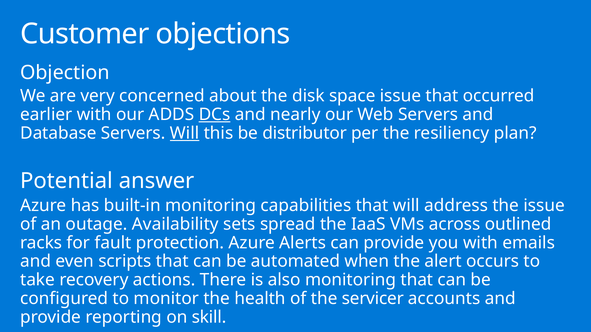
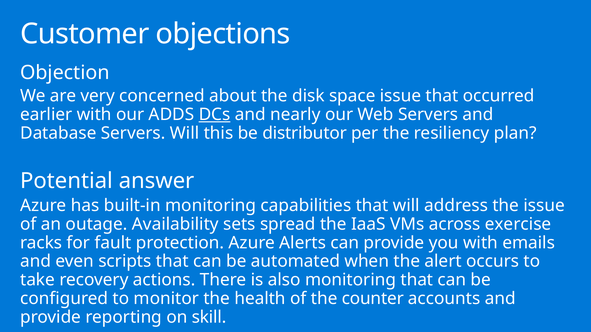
Will at (185, 133) underline: present -> none
outlined: outlined -> exercise
servicer: servicer -> counter
